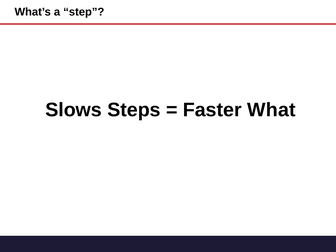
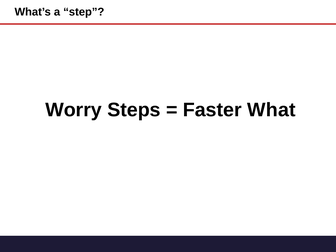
Slows: Slows -> Worry
